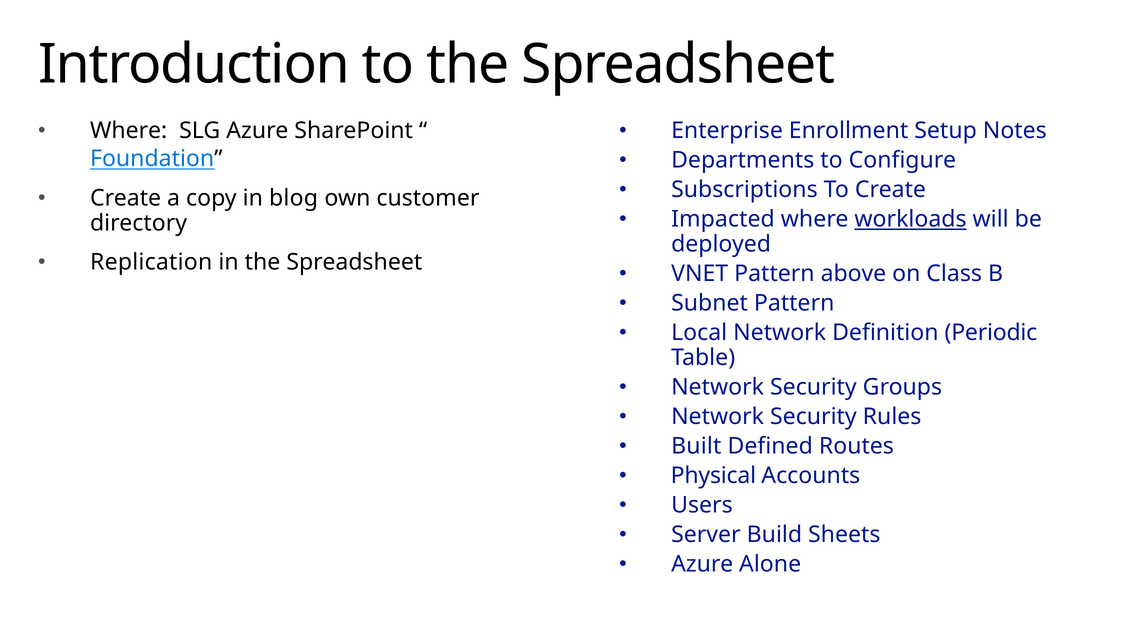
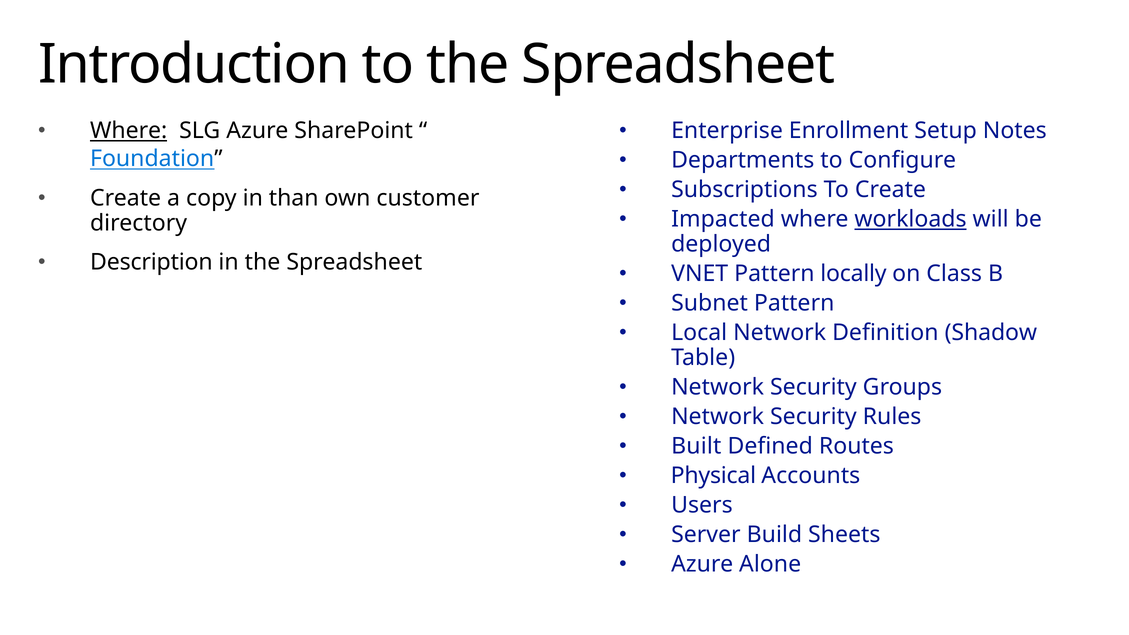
Where at (129, 131) underline: none -> present
blog: blog -> than
Replication: Replication -> Description
above: above -> locally
Periodic: Periodic -> Shadow
